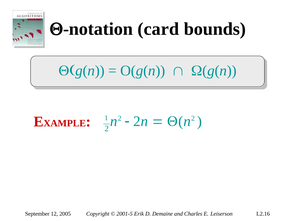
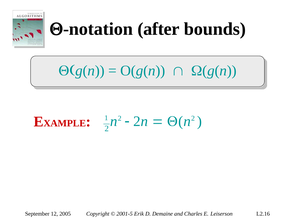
card: card -> after
